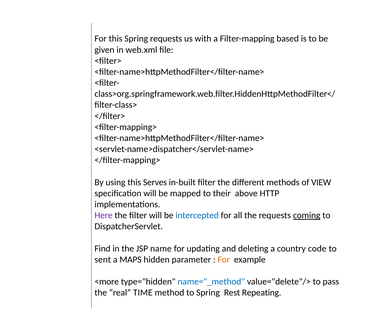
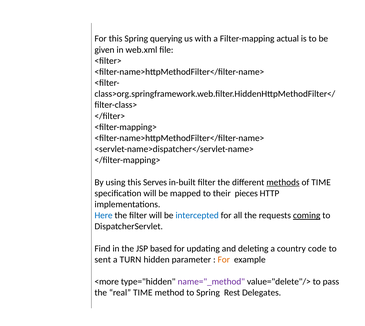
Spring requests: requests -> querying
based: based -> actual
methods underline: none -> present
of VIEW: VIEW -> TIME
above: above -> pieces
Here colour: purple -> blue
name: name -> based
MAPS: MAPS -> TURN
name="_method colour: blue -> purple
Repeating: Repeating -> Delegates
